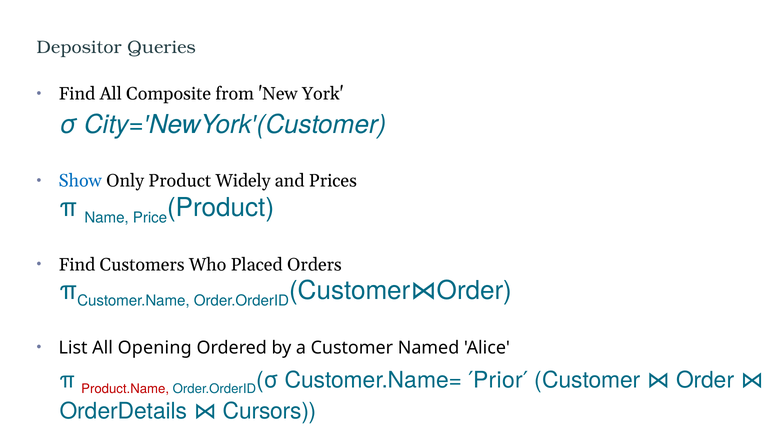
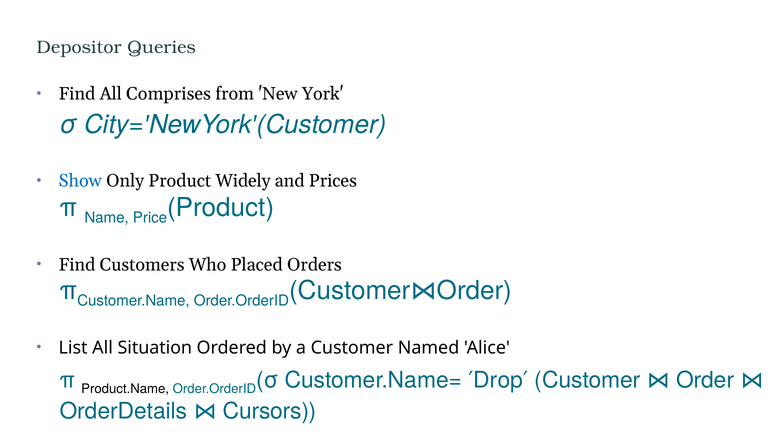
Composite: Composite -> Comprises
Opening: Opening -> Situation
Product.Name colour: red -> black
Prior: Prior -> Drop
